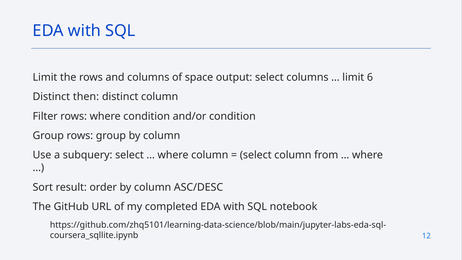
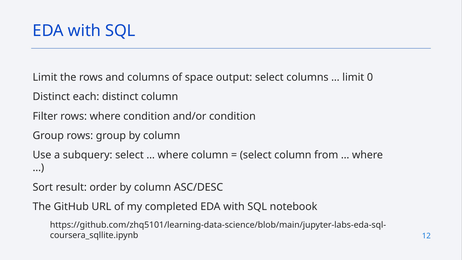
6: 6 -> 0
then: then -> each
